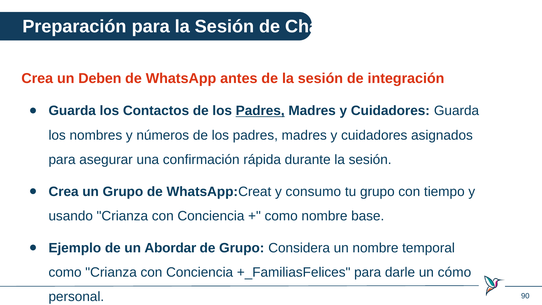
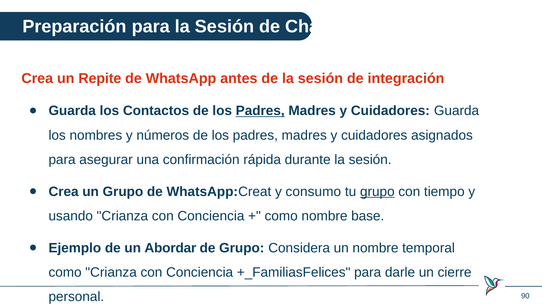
Deben: Deben -> Repite
grupo at (377, 192) underline: none -> present
cómo: cómo -> cierre
